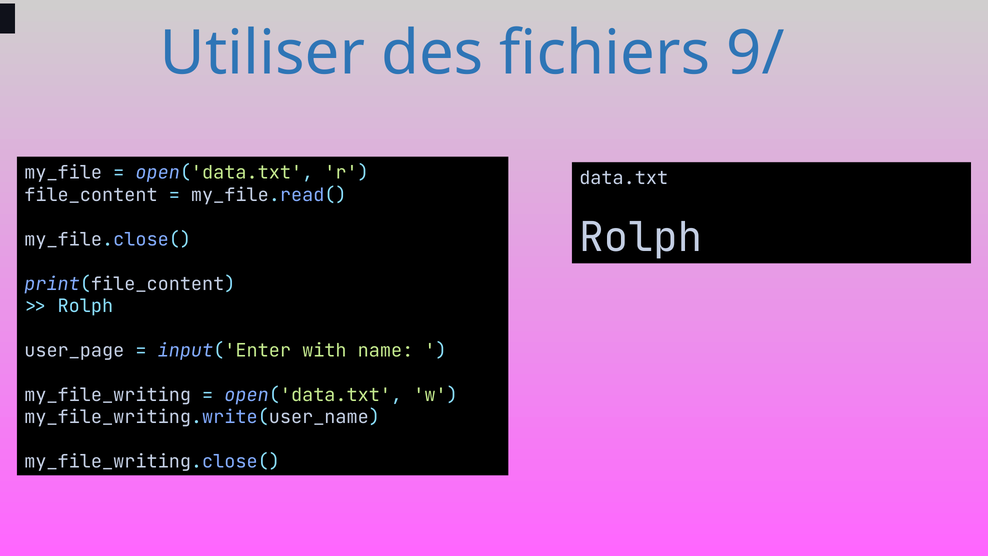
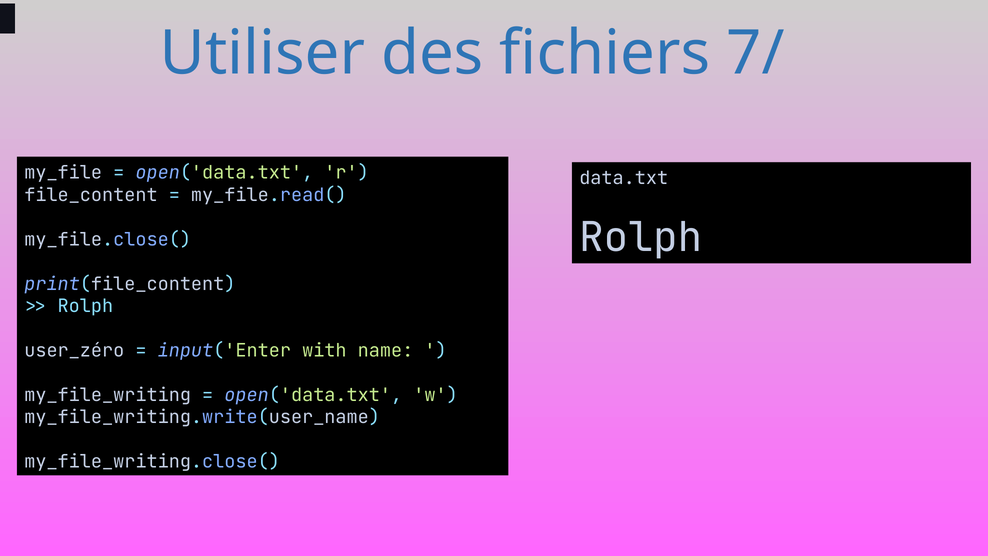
9/: 9/ -> 7/
user_page: user_page -> user_zéro
